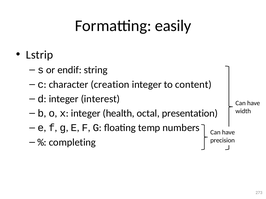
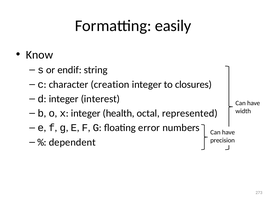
Lstrip: Lstrip -> Know
content: content -> closures
presentation: presentation -> represented
temp: temp -> error
completing: completing -> dependent
